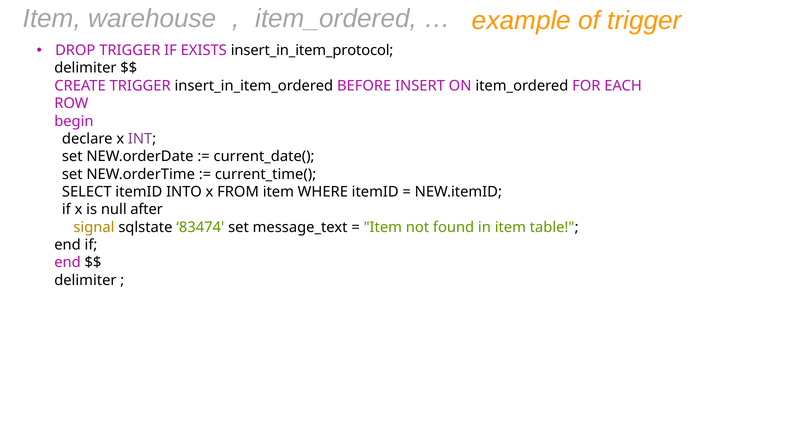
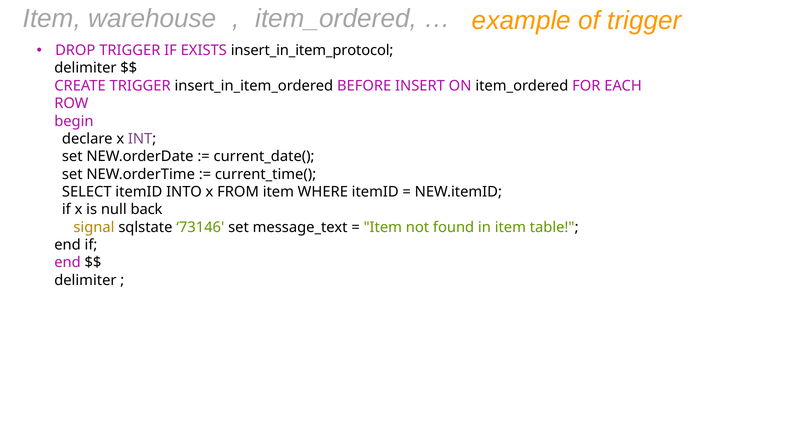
after: after -> back
83474: 83474 -> 73146
